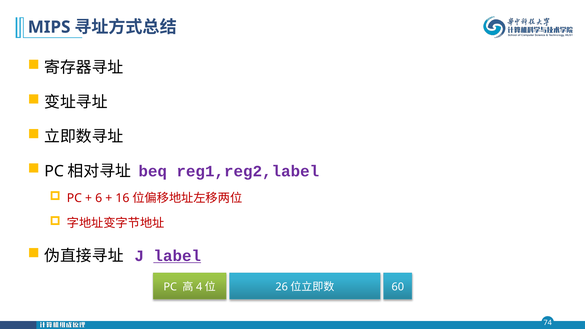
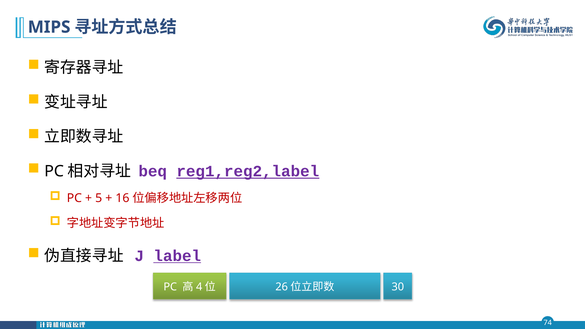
reg1,reg2,label underline: none -> present
6: 6 -> 5
60: 60 -> 30
